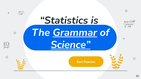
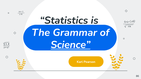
Grammar underline: present -> none
